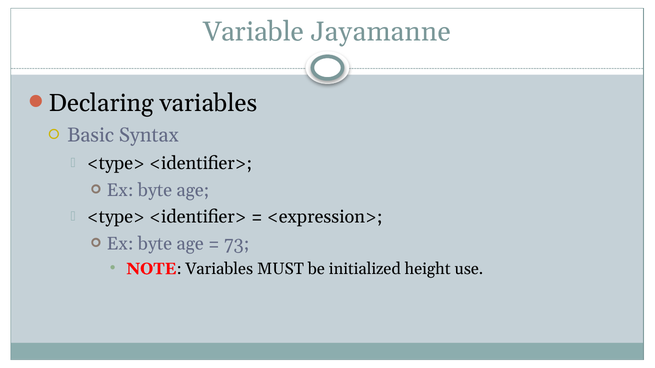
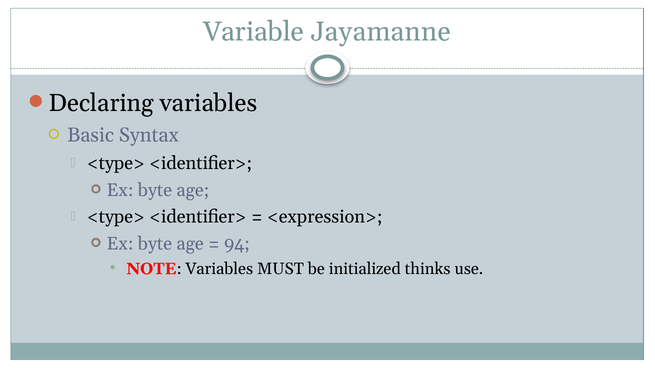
73: 73 -> 94
height: height -> thinks
